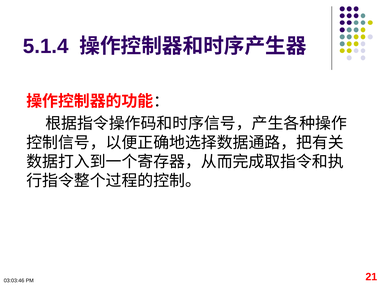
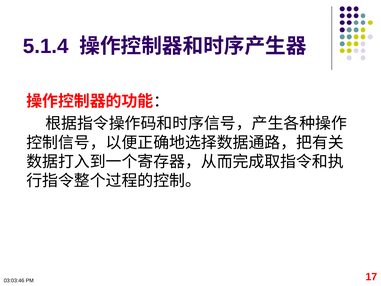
21: 21 -> 17
